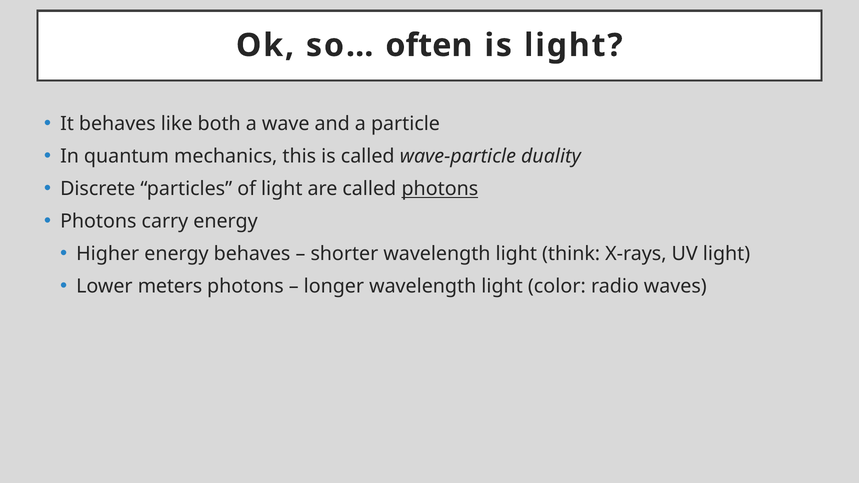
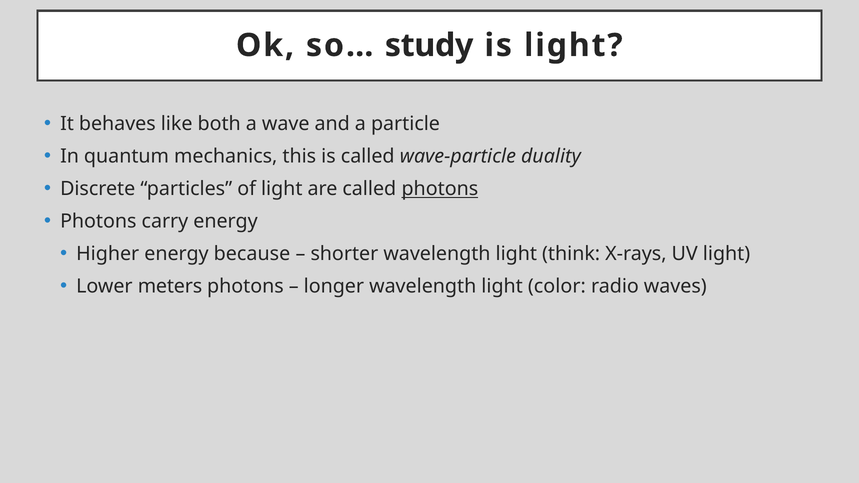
often: often -> study
energy behaves: behaves -> because
